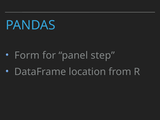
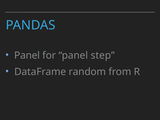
Form at (27, 55): Form -> Panel
location: location -> random
